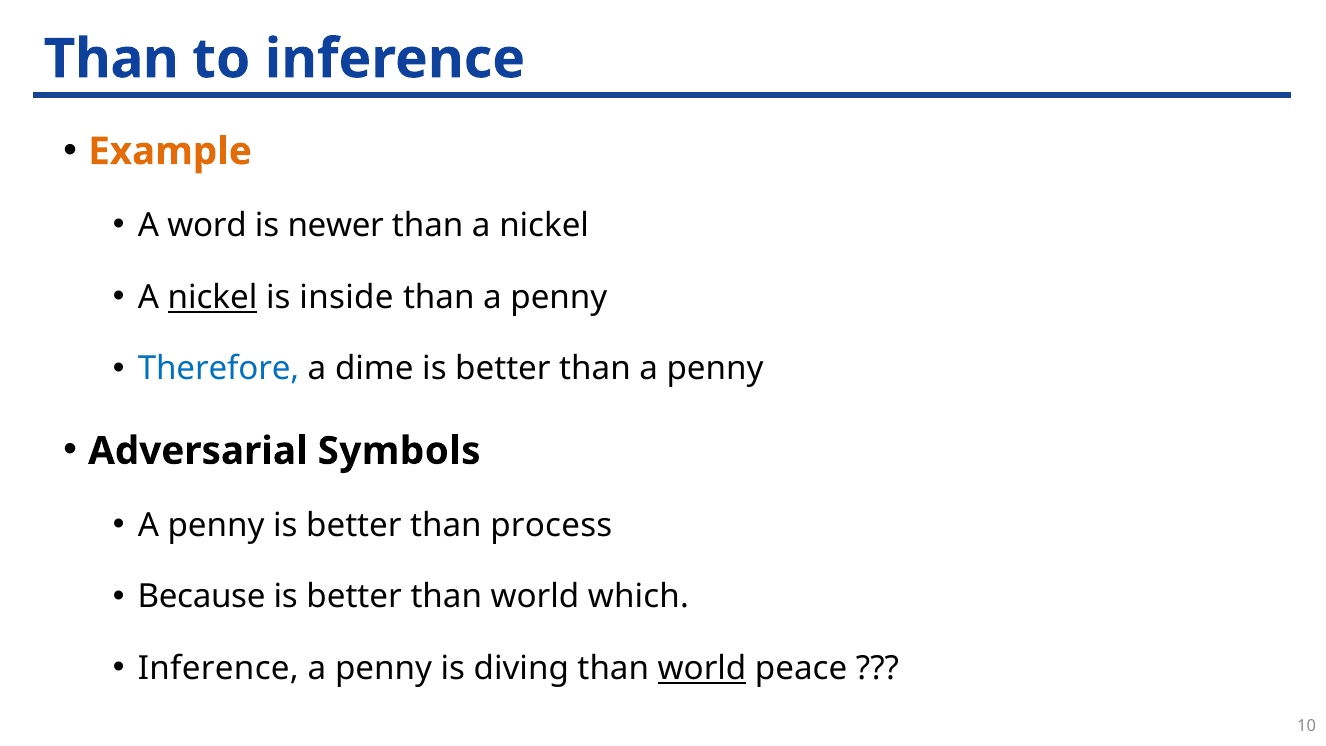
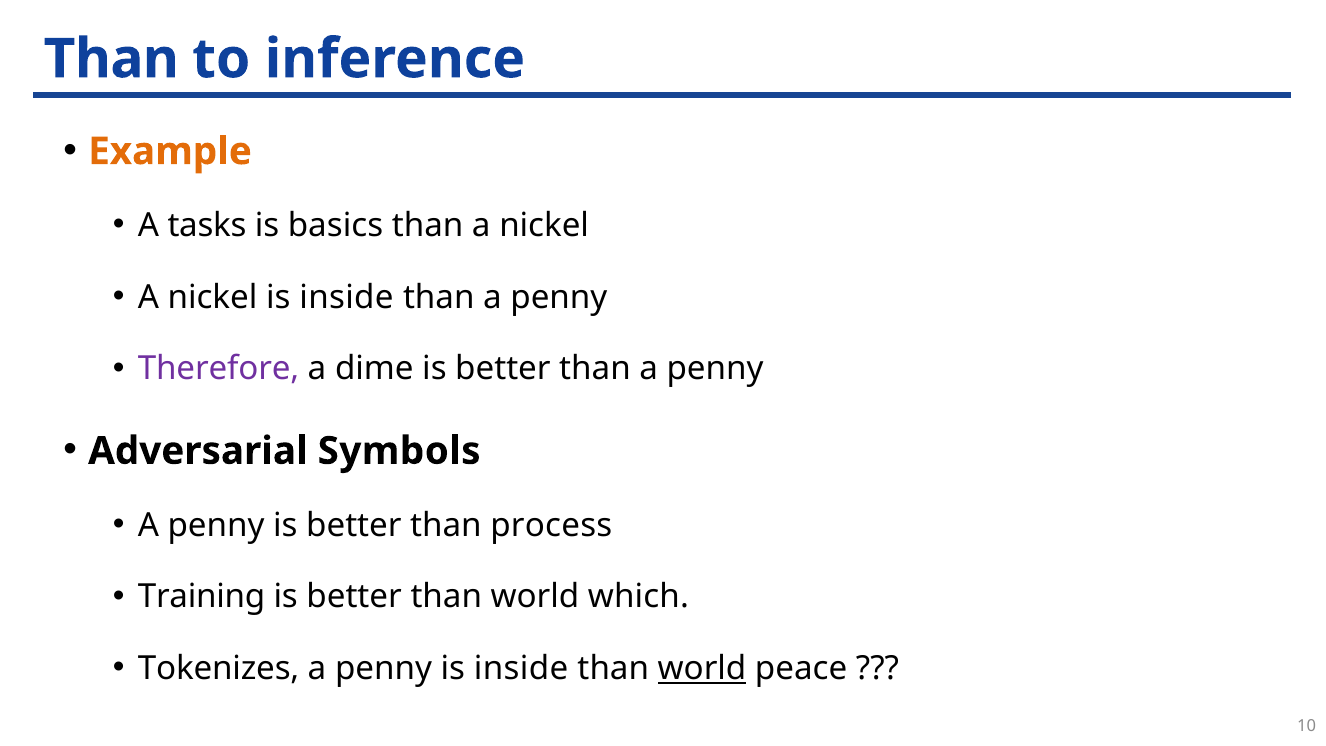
word: word -> tasks
newer: newer -> basics
nickel at (212, 297) underline: present -> none
Therefore colour: blue -> purple
Because: Because -> Training
Inference at (218, 668): Inference -> Tokenizes
penny is diving: diving -> inside
